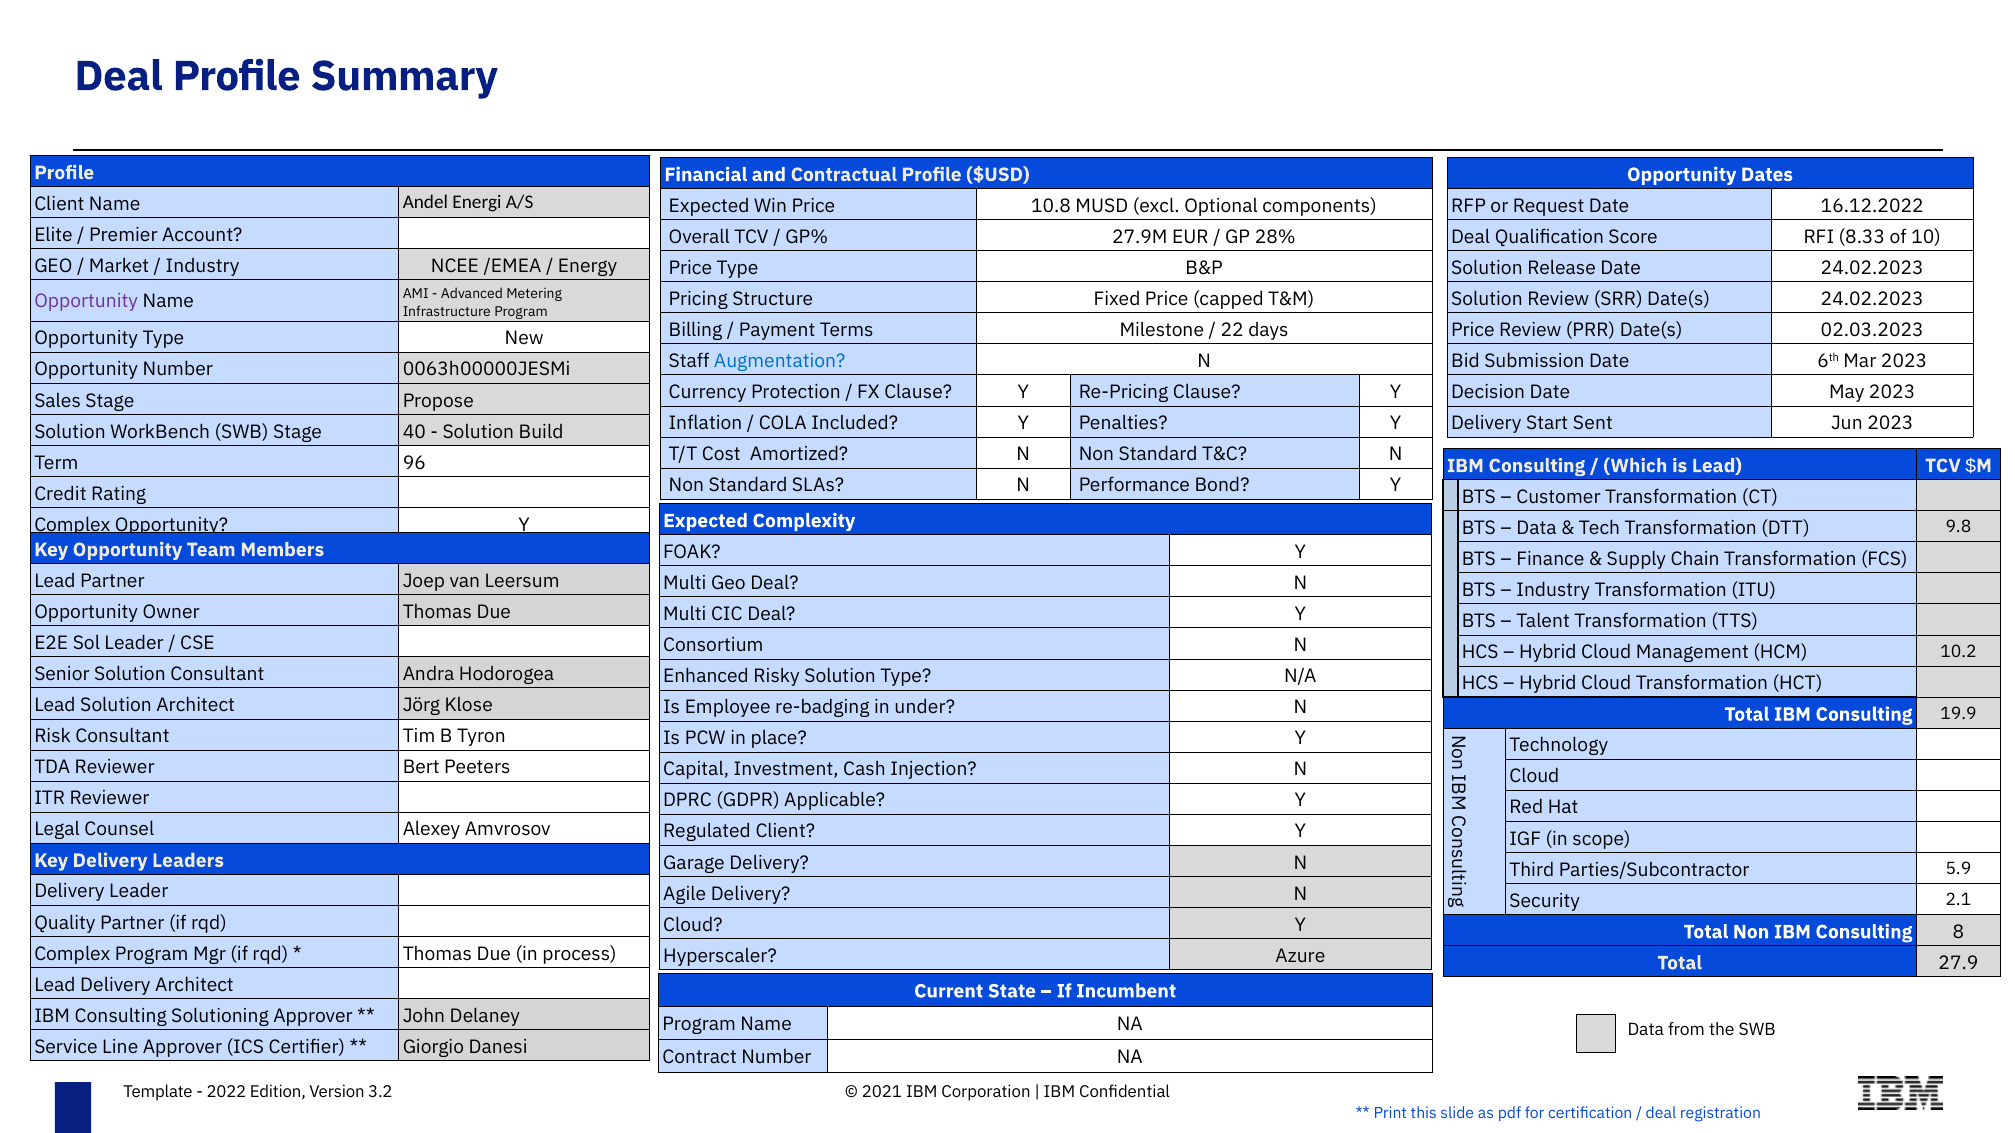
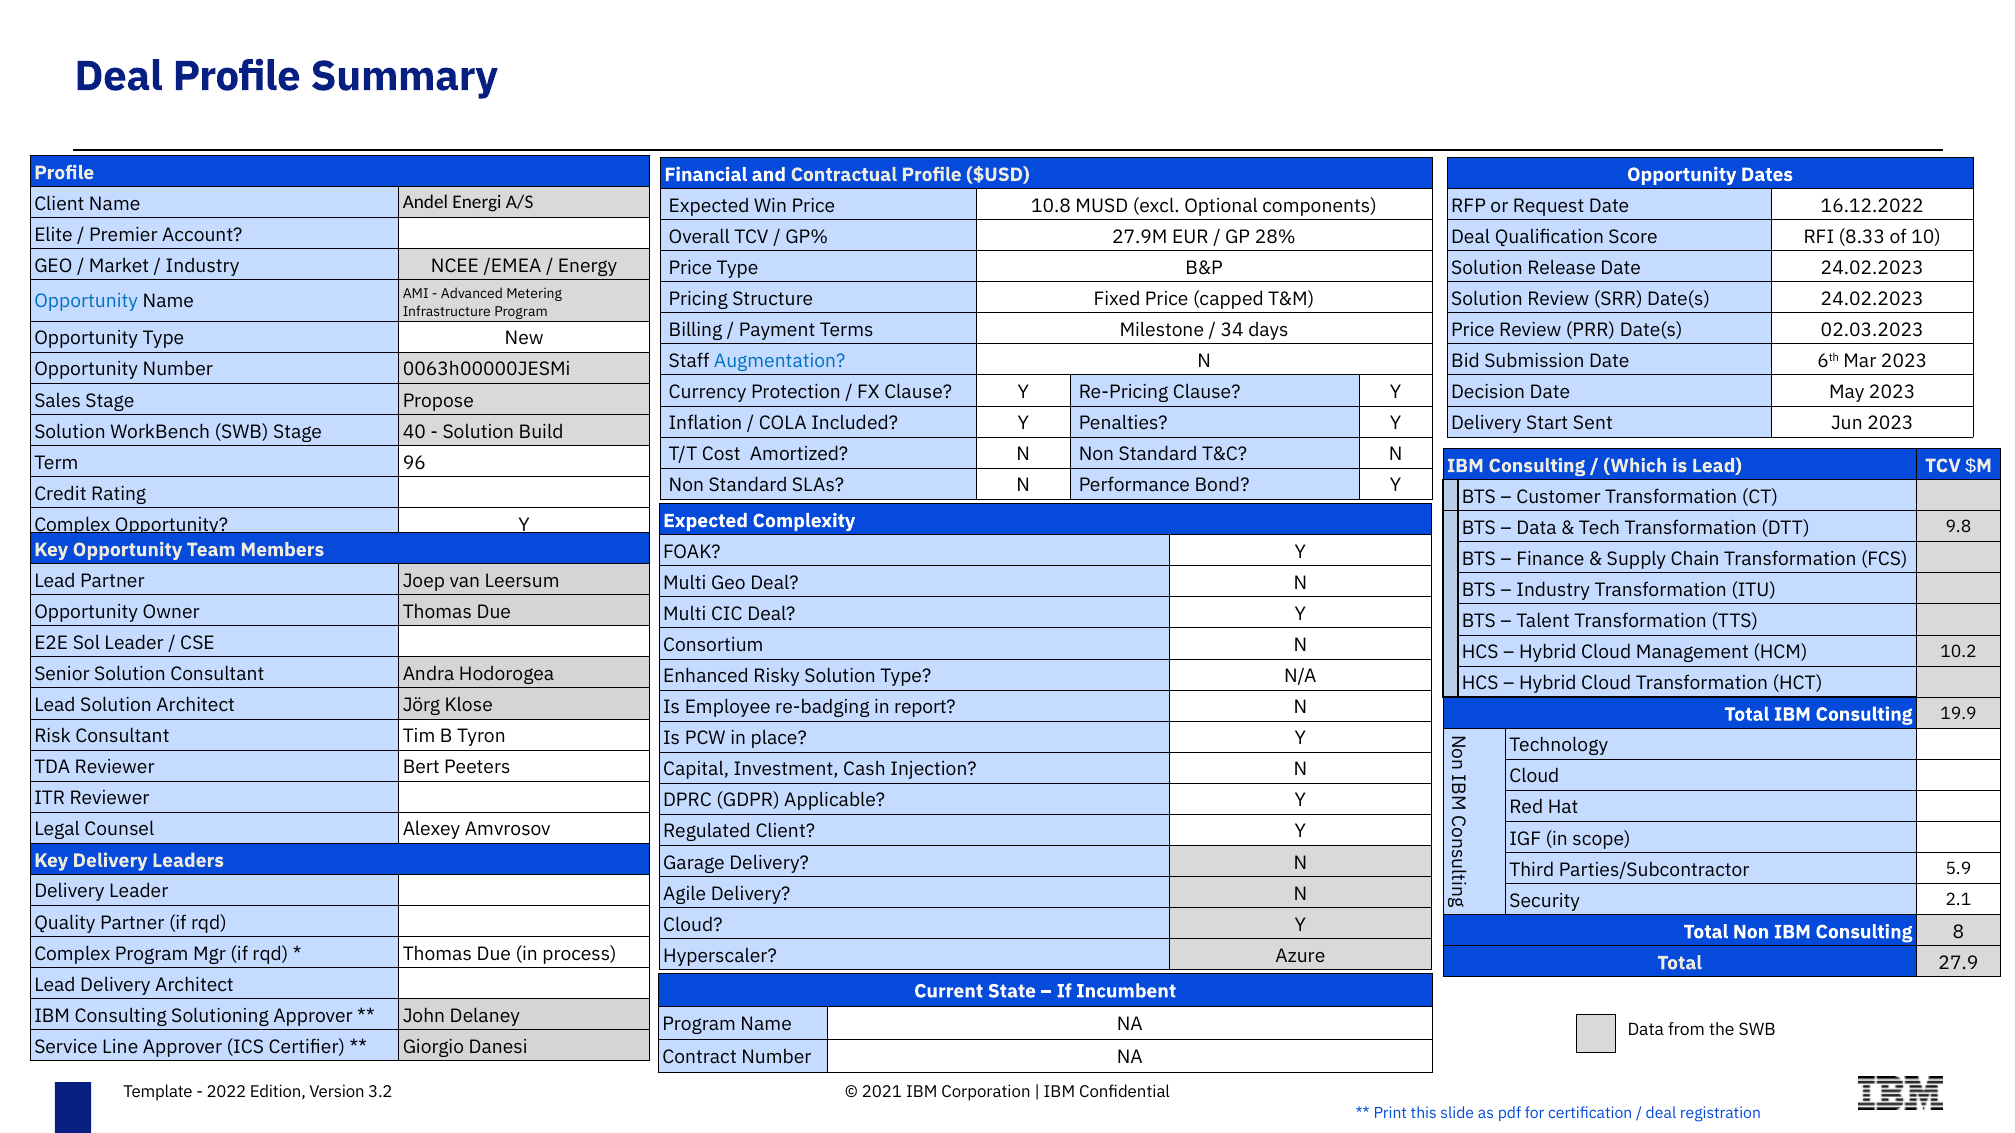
Opportunity at (86, 302) colour: purple -> blue
22: 22 -> 34
under: under -> report
